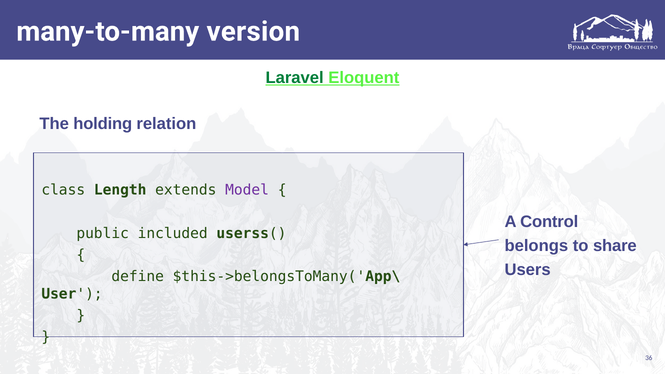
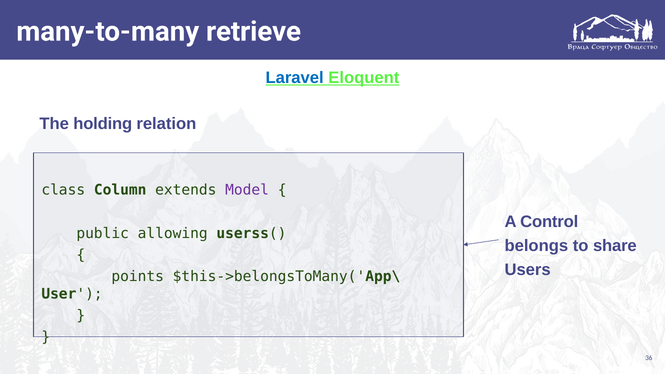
version: version -> retrieve
Laravel colour: green -> blue
Length: Length -> Column
included: included -> allowing
define: define -> points
